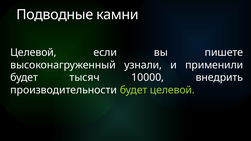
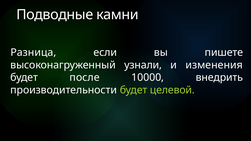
Целевой at (33, 52): Целевой -> Разница
применили: применили -> изменения
тысяч: тысяч -> после
